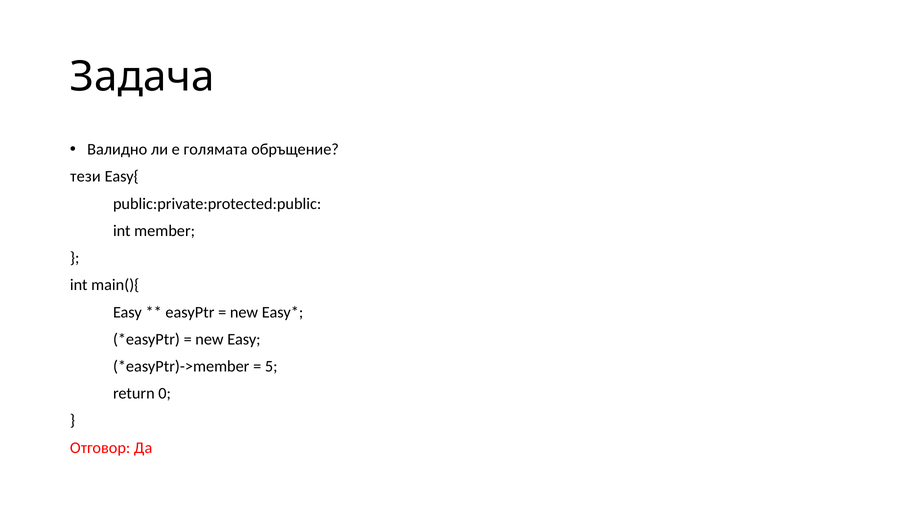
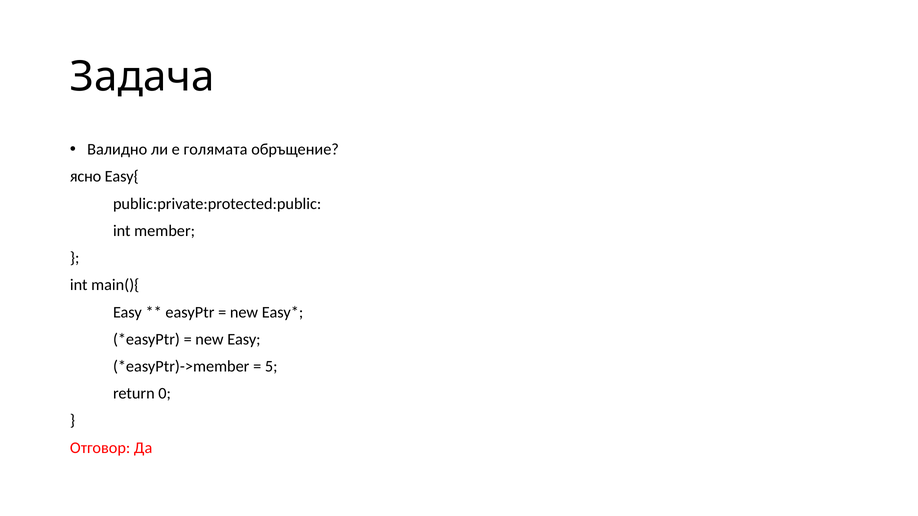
тези: тези -> ясно
